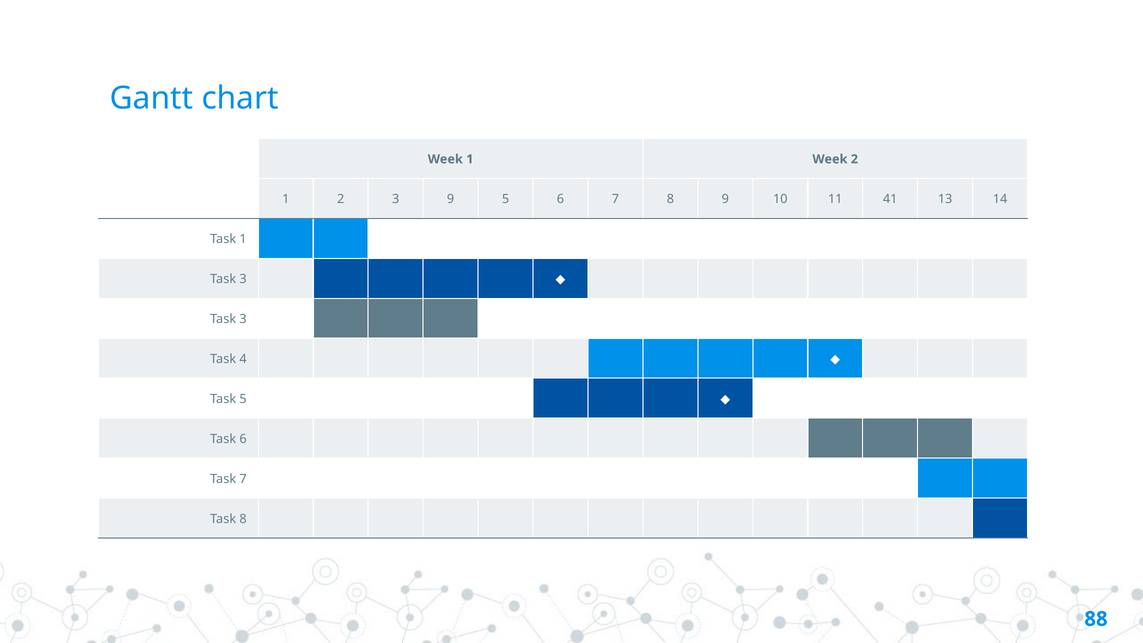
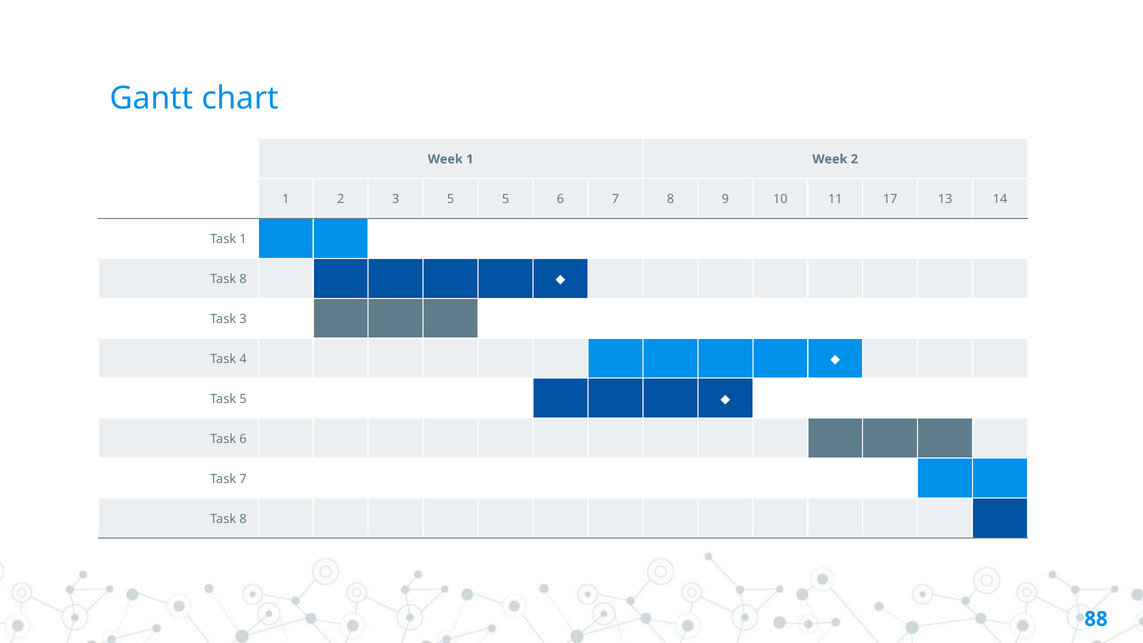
3 9: 9 -> 5
41: 41 -> 17
3 at (243, 279): 3 -> 8
